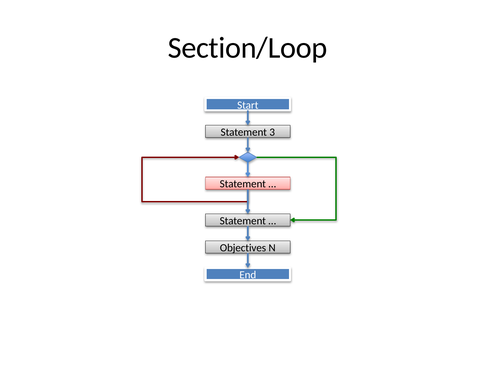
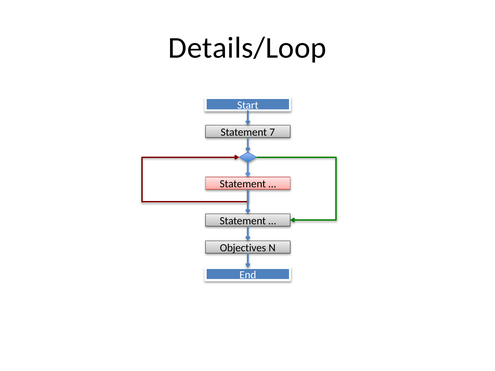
Section/Loop: Section/Loop -> Details/Loop
3: 3 -> 7
